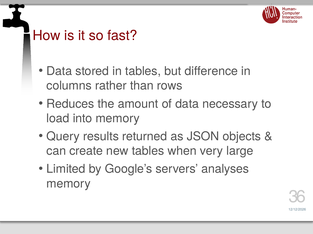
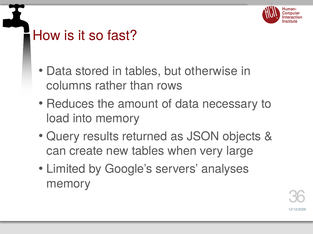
difference: difference -> otherwise
